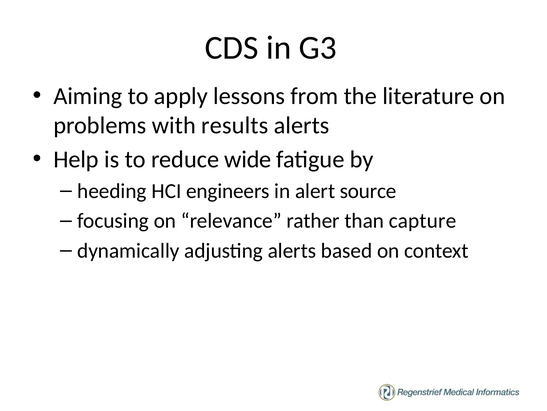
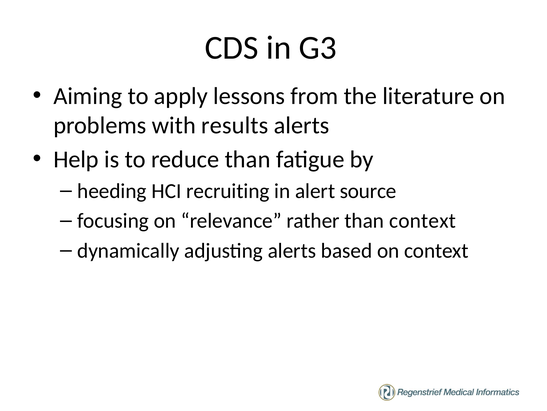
reduce wide: wide -> than
engineers: engineers -> recruiting
than capture: capture -> context
